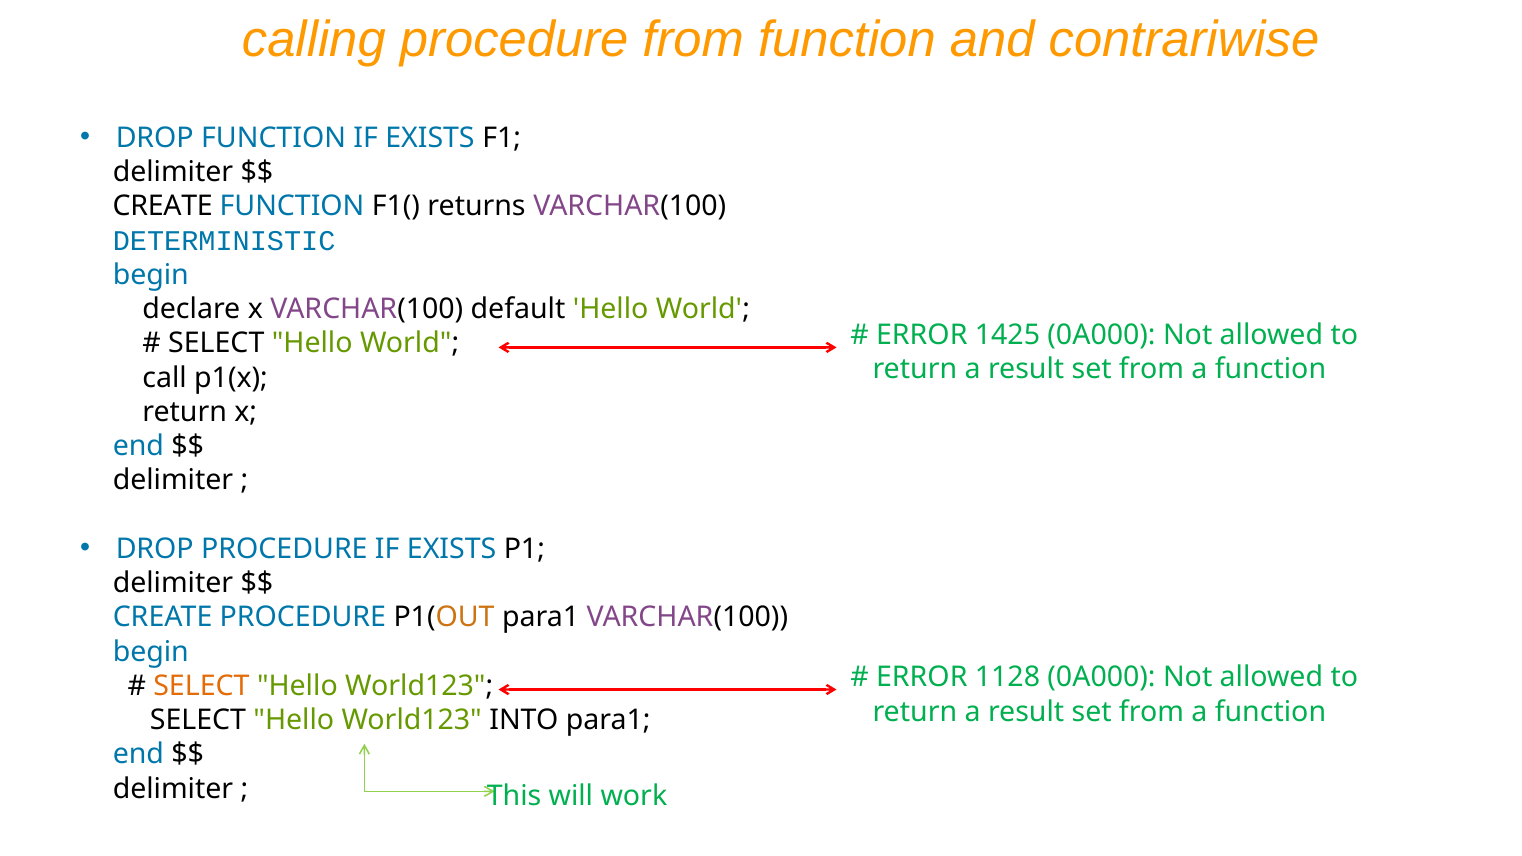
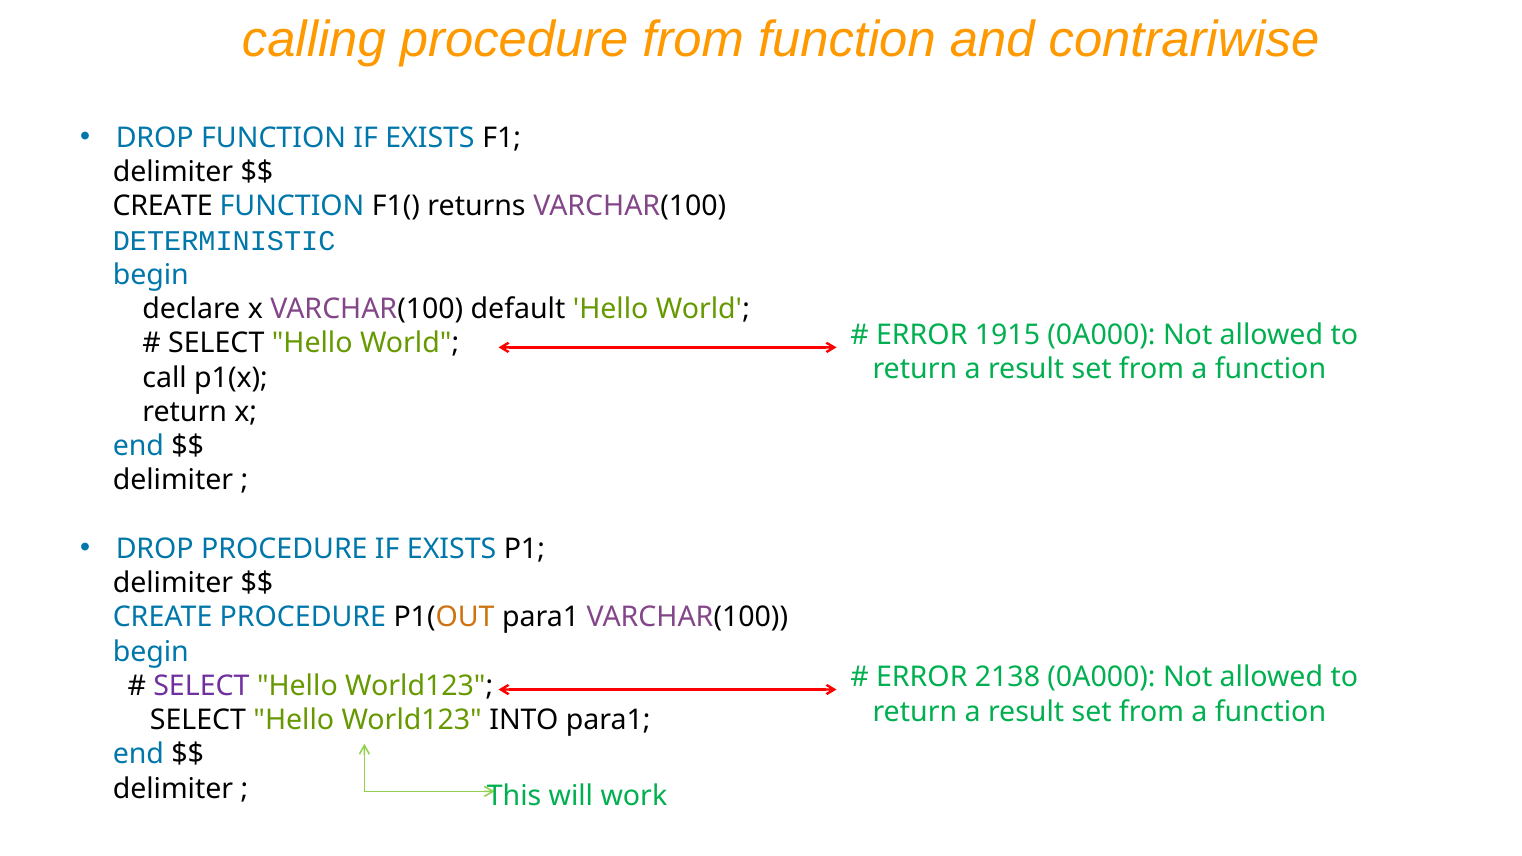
1425: 1425 -> 1915
1128: 1128 -> 2138
SELECT at (201, 686) colour: orange -> purple
